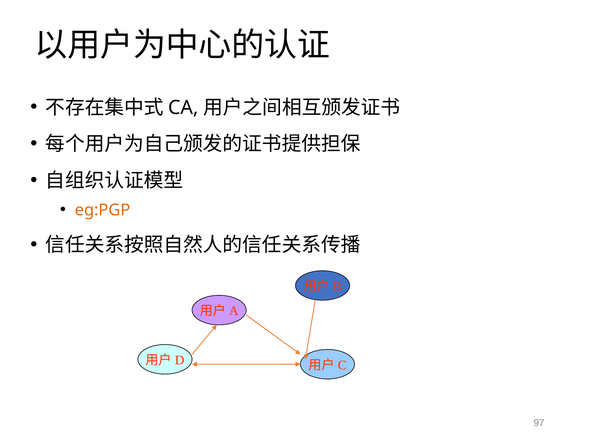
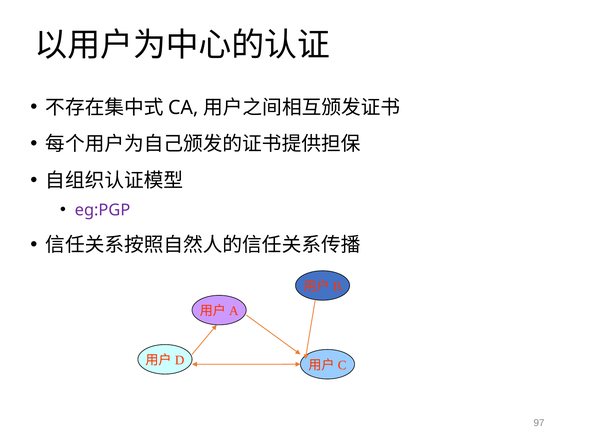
eg:PGP colour: orange -> purple
